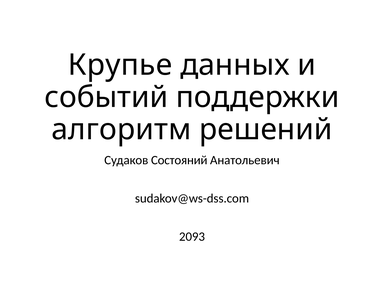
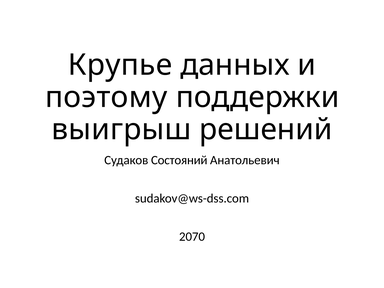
событий: событий -> поэтому
алгоритм: алгоритм -> выигрыш
2093: 2093 -> 2070
